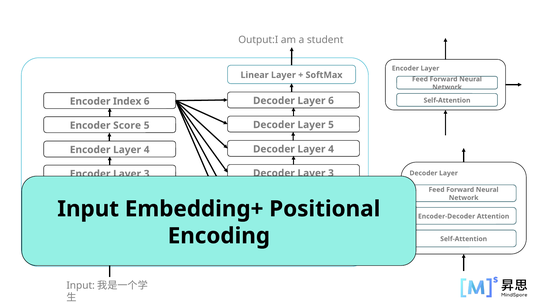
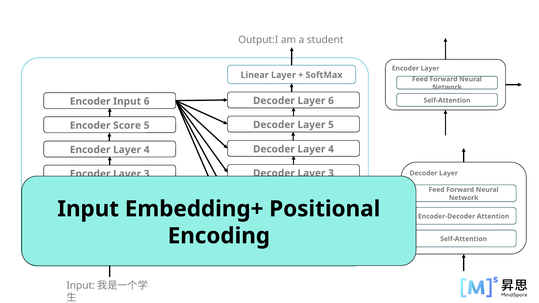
Encoder Index: Index -> Input
